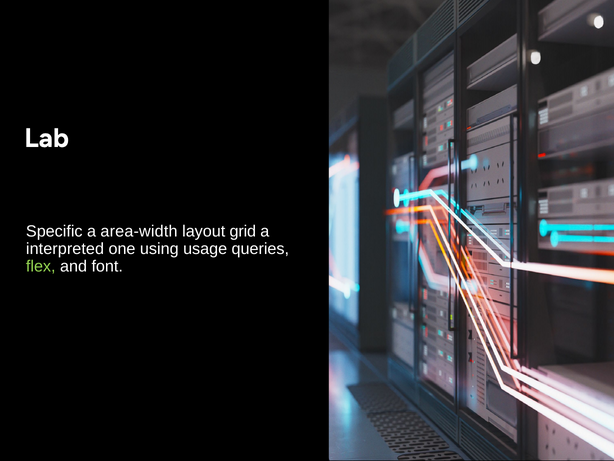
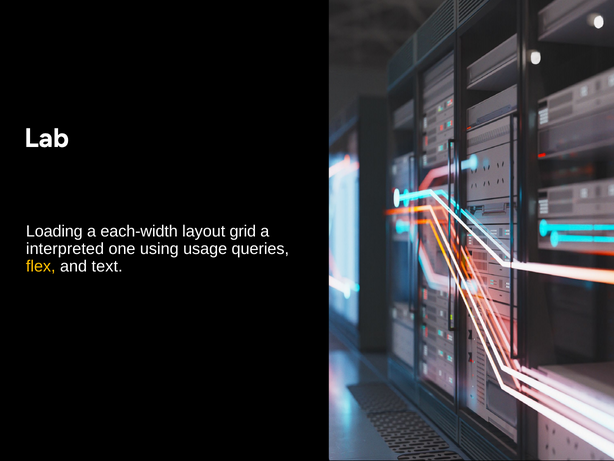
Specific: Specific -> Loading
area-width: area-width -> each-width
flex colour: light green -> yellow
font: font -> text
